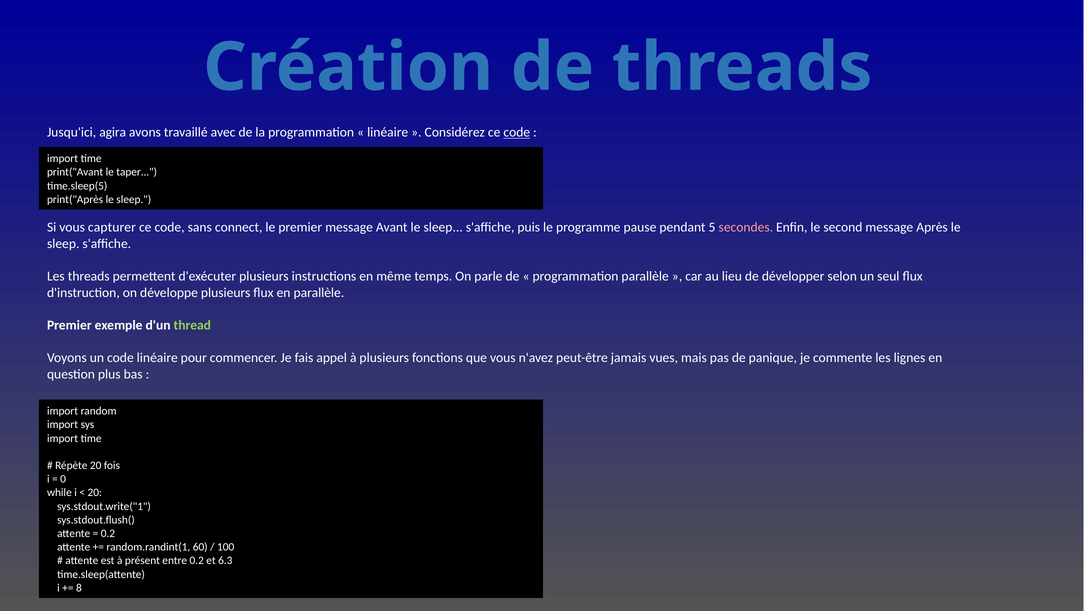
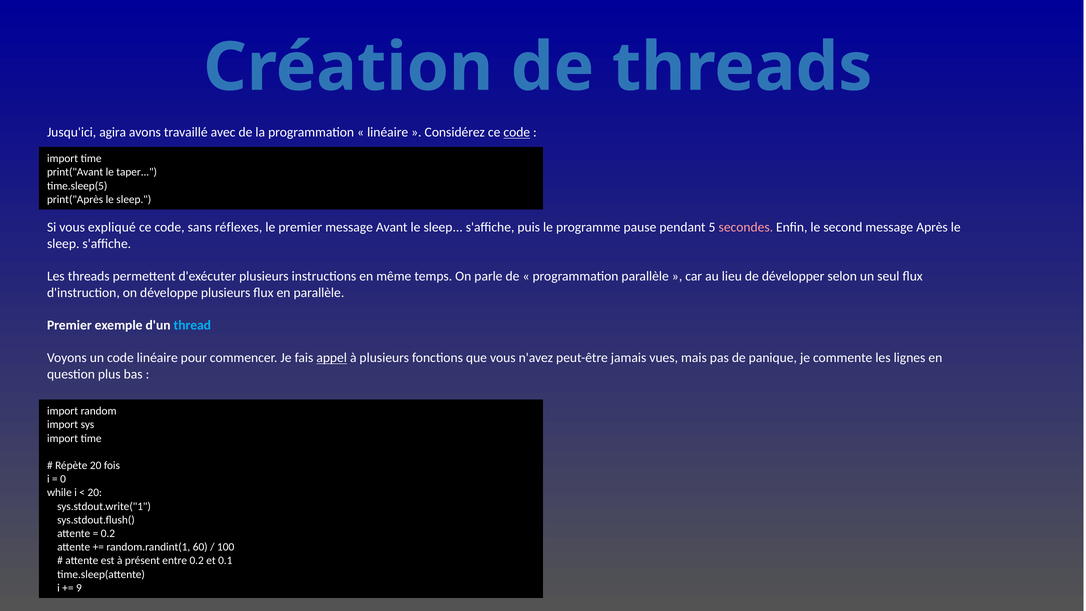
capturer: capturer -> expliqué
connect: connect -> réflexes
thread colour: light green -> light blue
appel underline: none -> present
6.3: 6.3 -> 0.1
8: 8 -> 9
